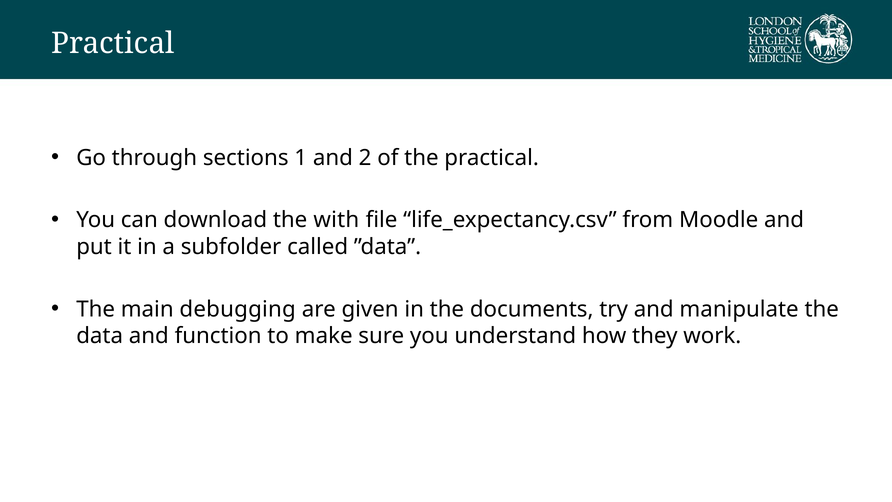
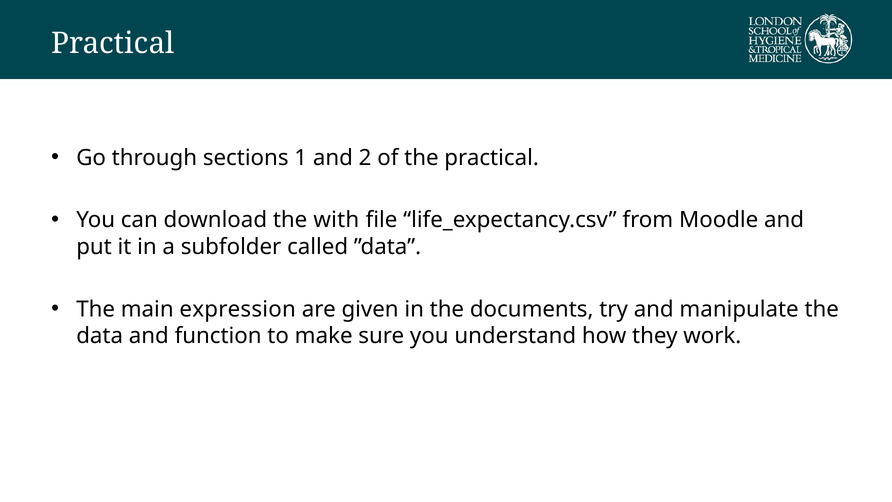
debugging: debugging -> expression
